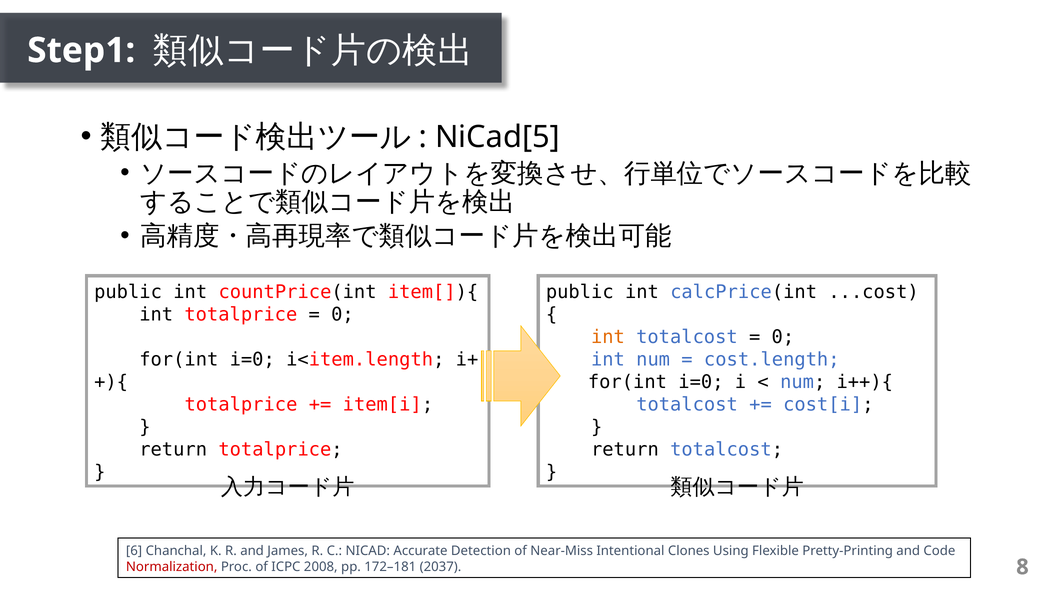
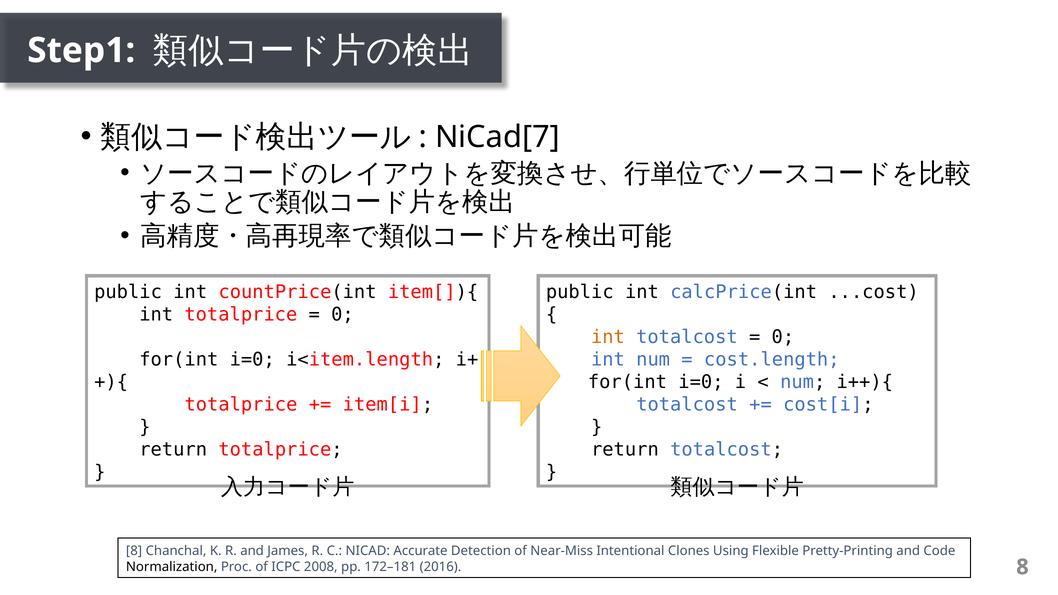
NiCad[5: NiCad[5 -> NiCad[7
6 at (134, 551): 6 -> 8
Normalization colour: red -> black
2037: 2037 -> 2016
